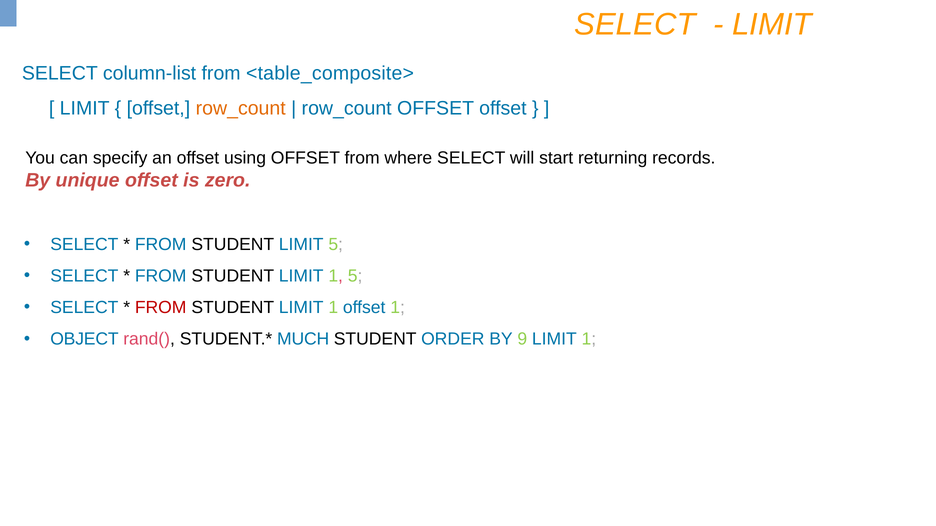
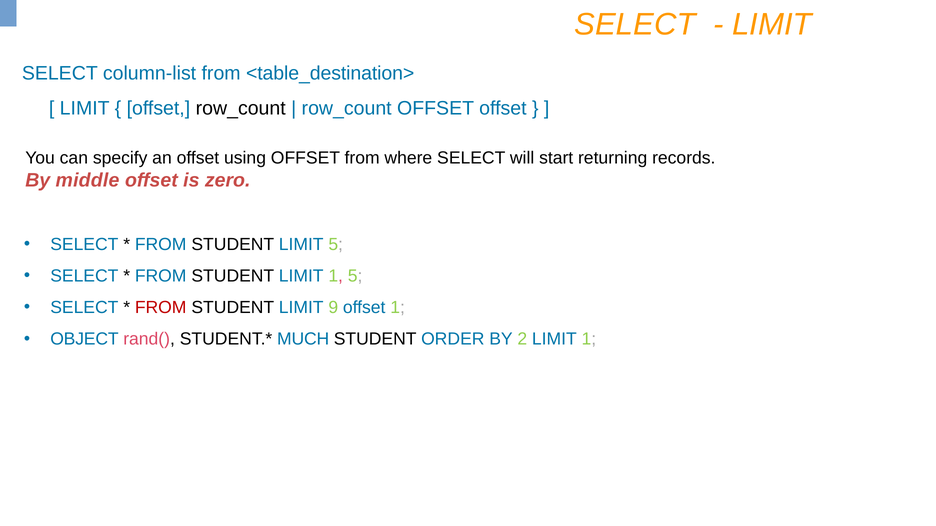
<table_composite>: <table_composite> -> <table_destination>
row_count at (241, 109) colour: orange -> black
unique: unique -> middle
1 at (333, 308): 1 -> 9
9: 9 -> 2
